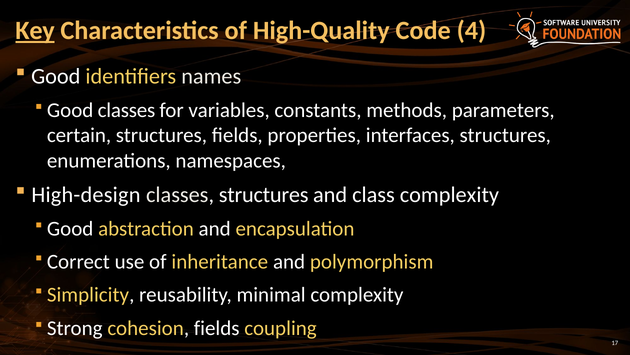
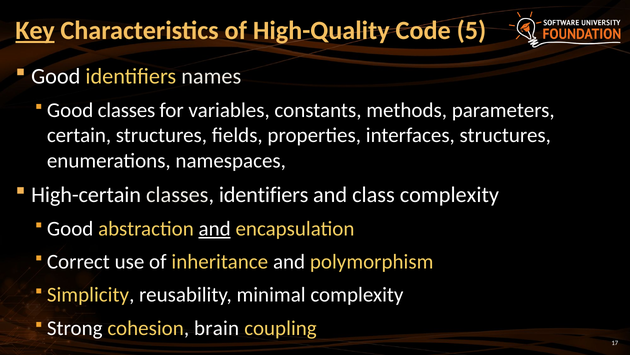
4: 4 -> 5
High-design: High-design -> High-certain
classes structures: structures -> identifiers
and at (215, 228) underline: none -> present
cohesion fields: fields -> brain
